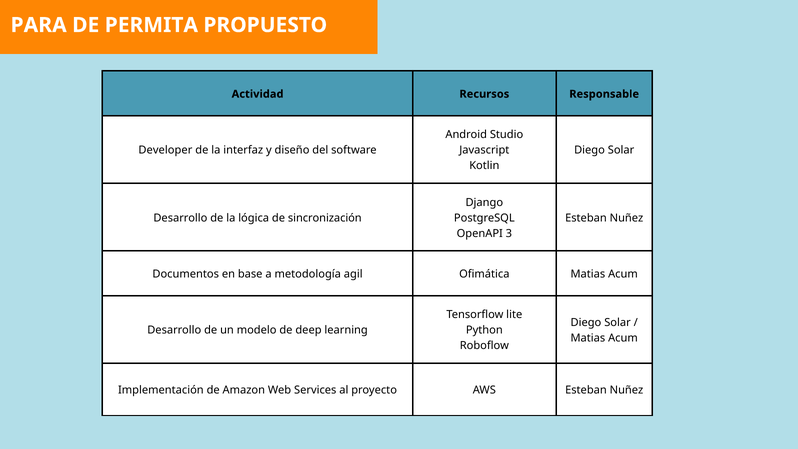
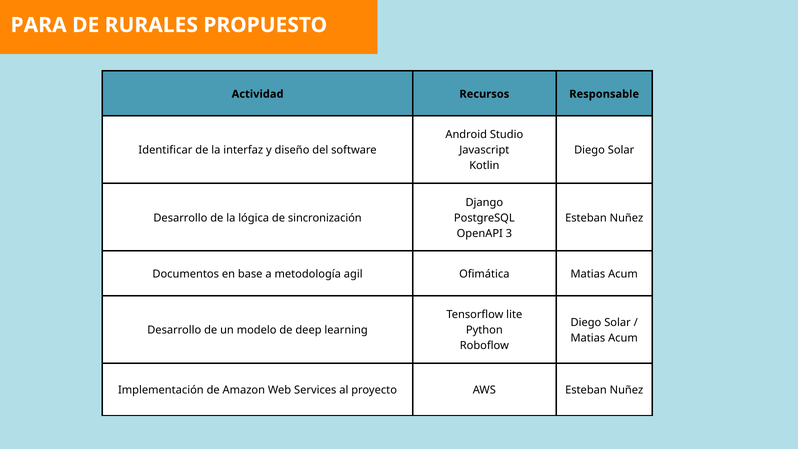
PERMITA: PERMITA -> RURALES
Developer: Developer -> Identificar
